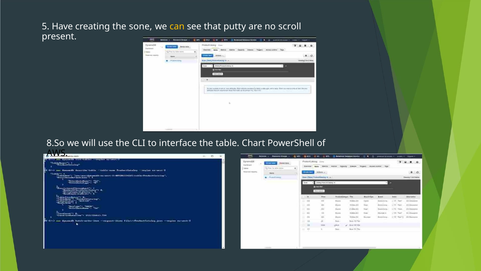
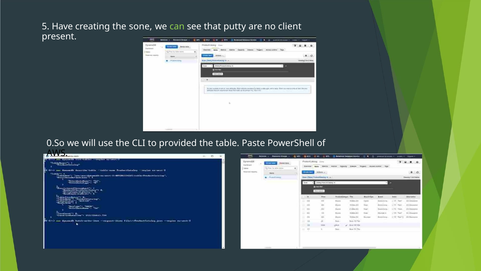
can colour: yellow -> light green
scroll: scroll -> client
8.So: 8.So -> 0.So
interface: interface -> provided
Chart: Chart -> Paste
